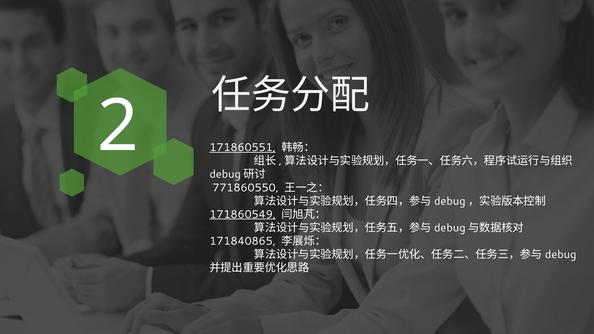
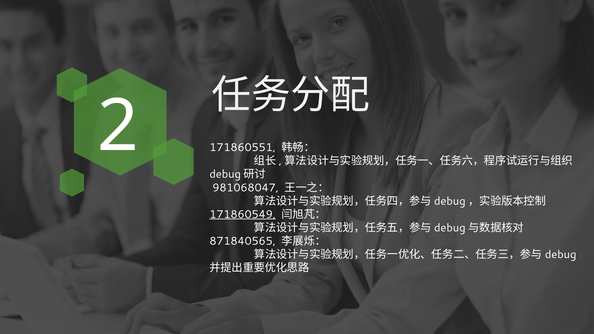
171860551 underline: present -> none
771860550: 771860550 -> 981068047
171840865: 171840865 -> 871840565
